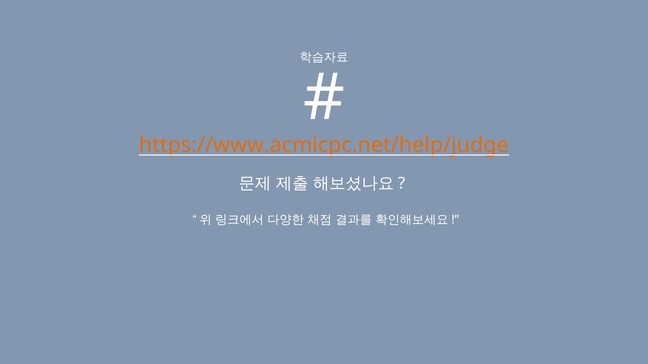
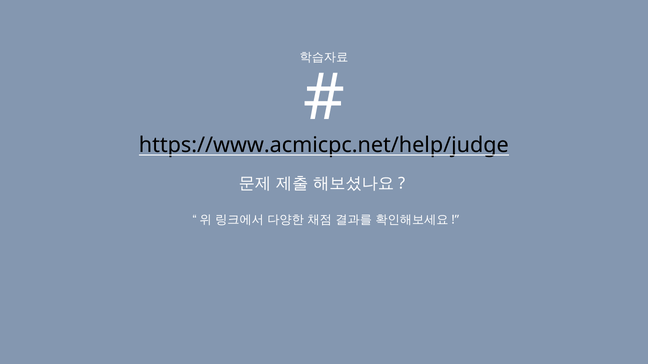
https://www.acmicpc.net/help/judge colour: orange -> black
